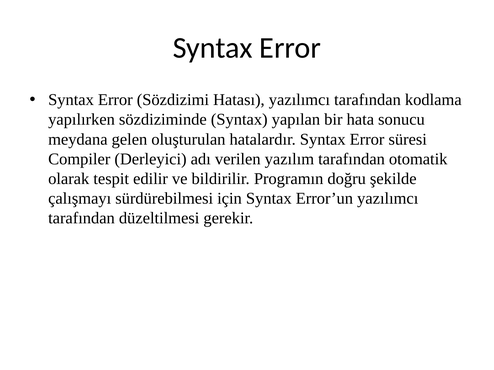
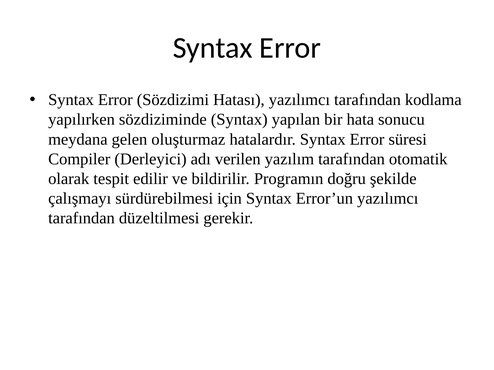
oluşturulan: oluşturulan -> oluşturmaz
